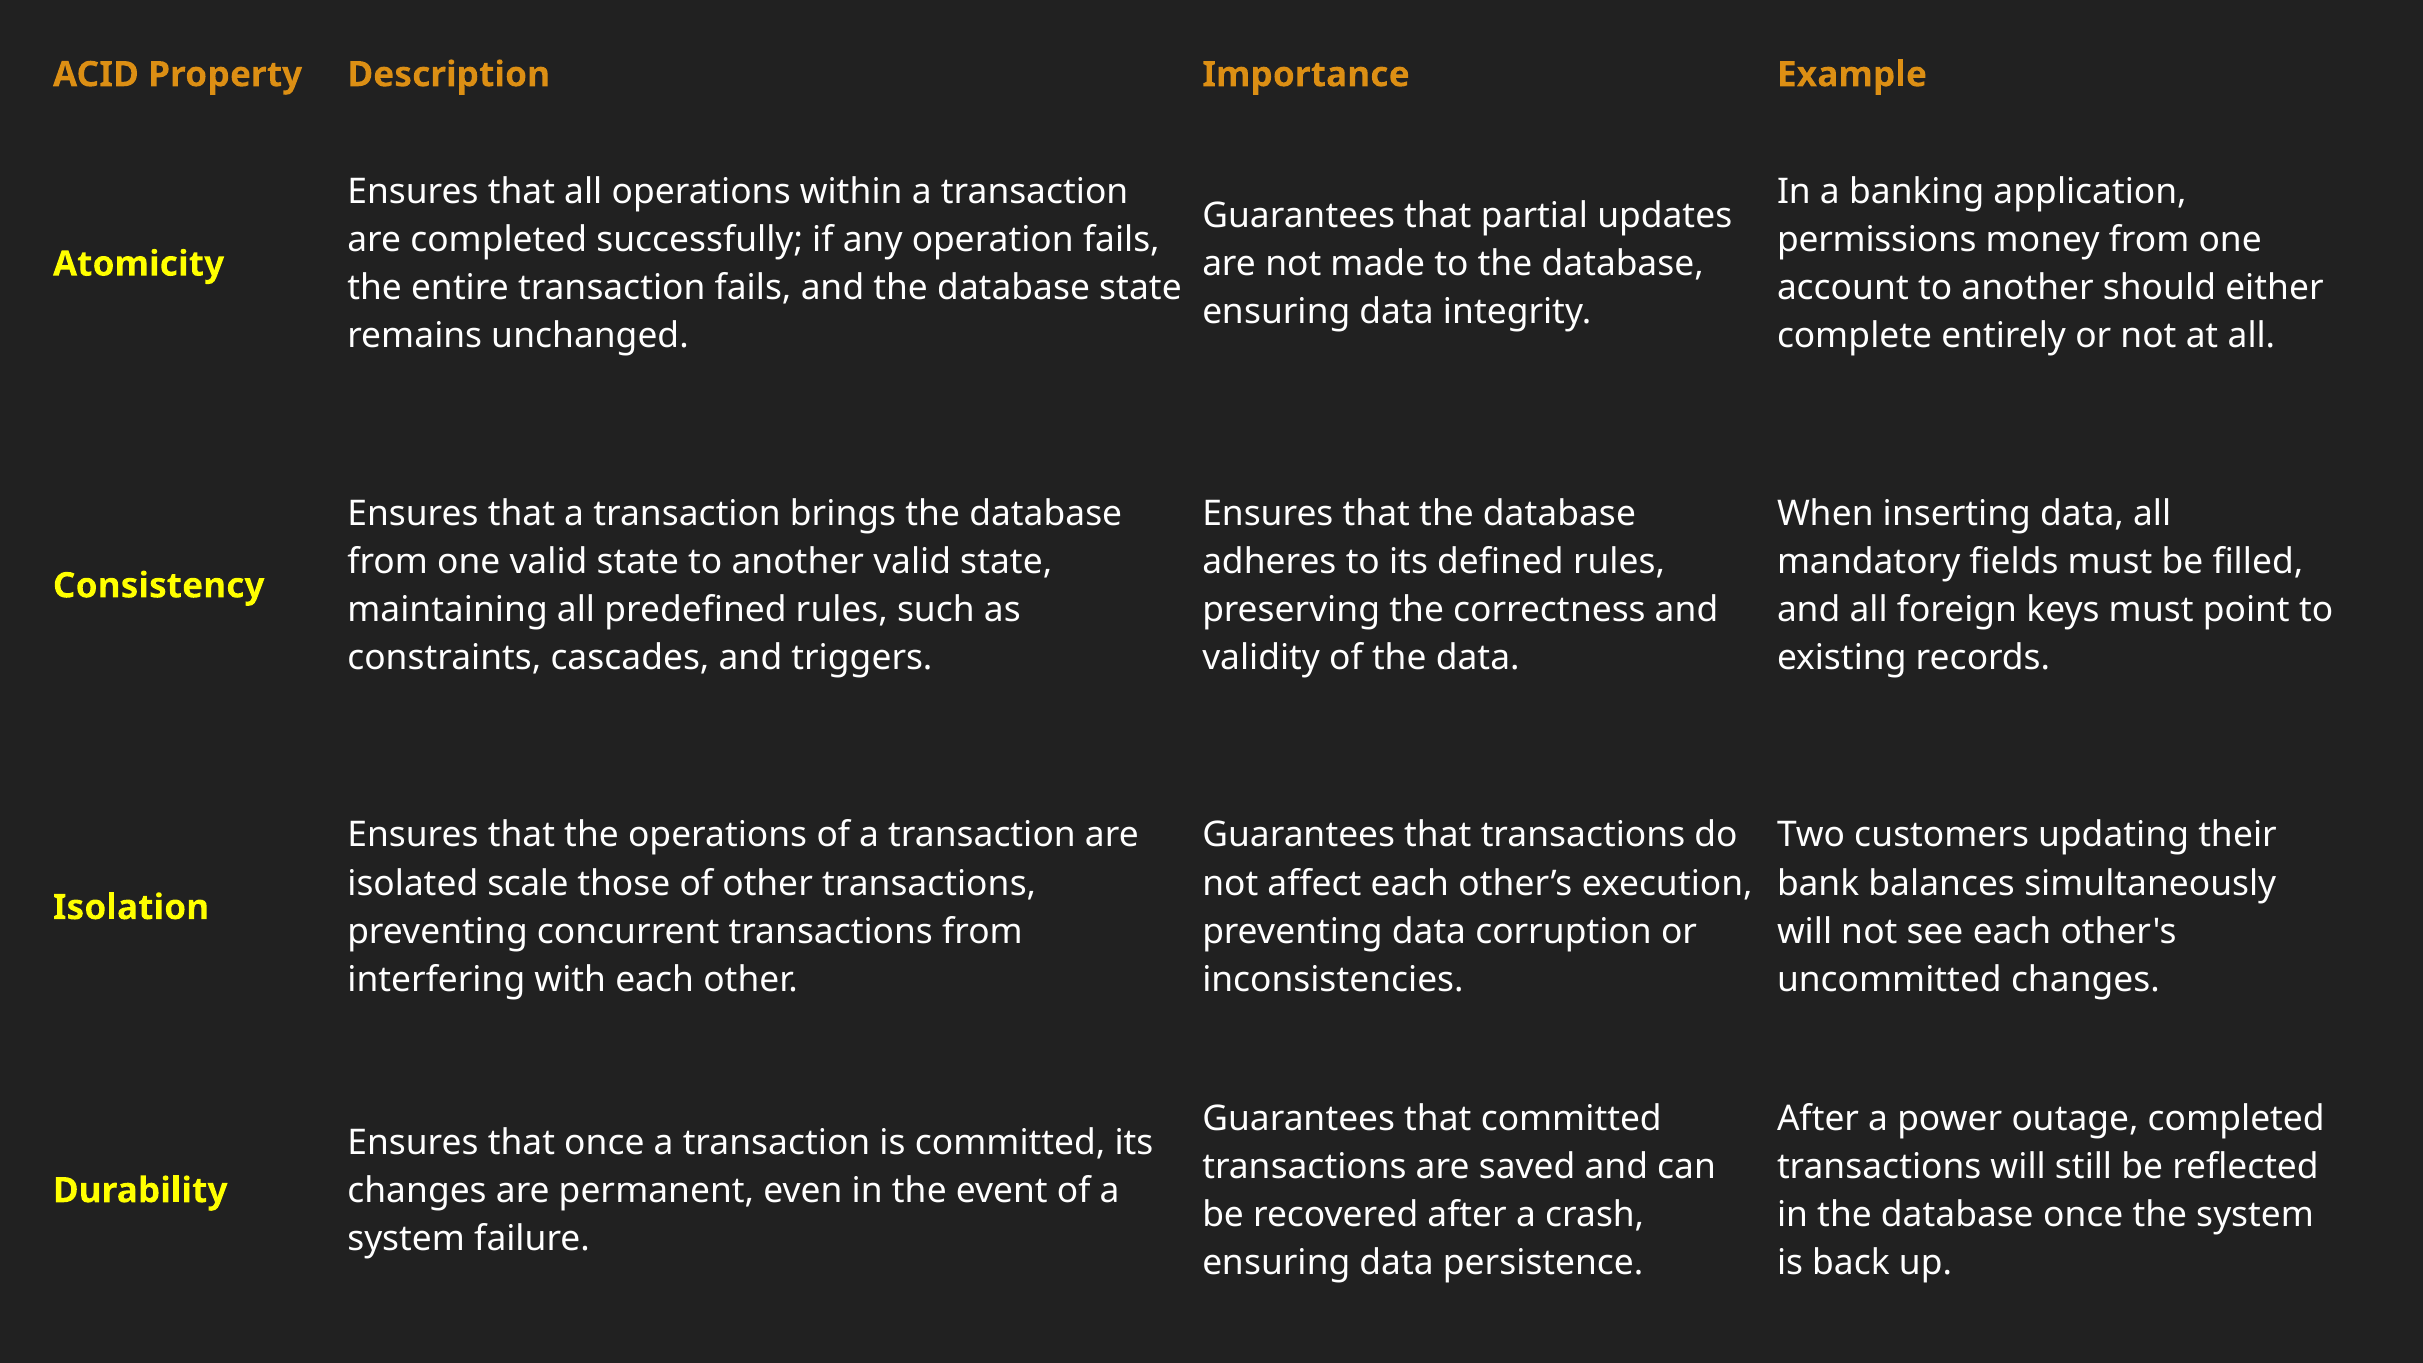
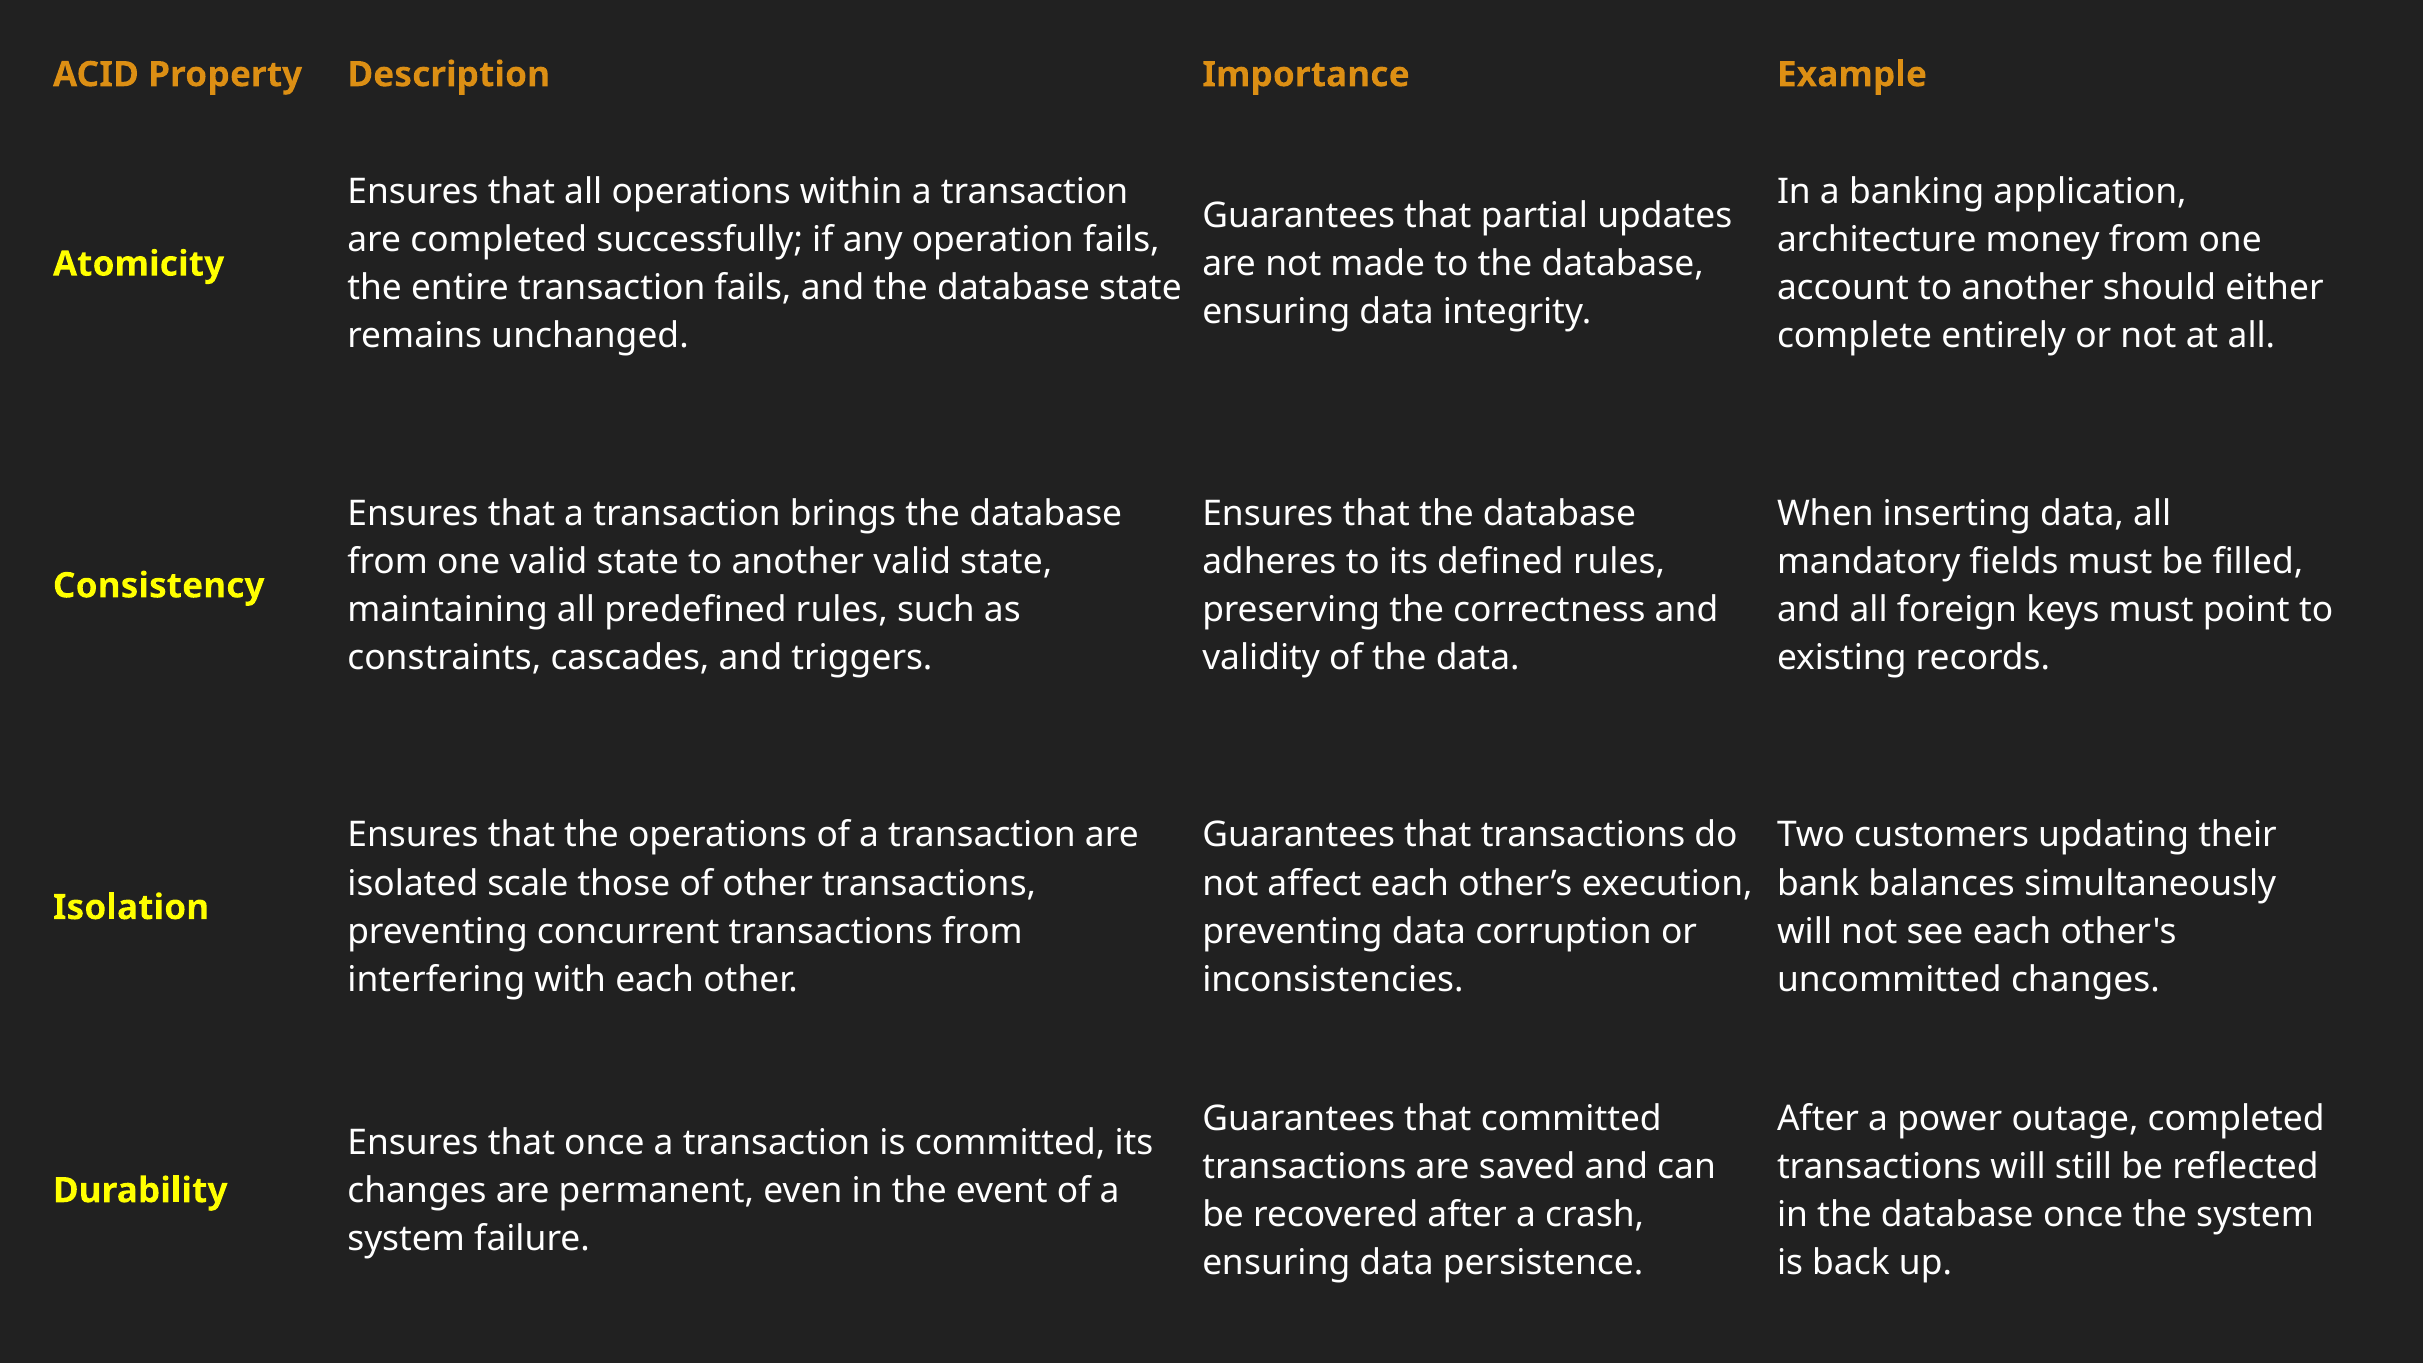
permissions: permissions -> architecture
